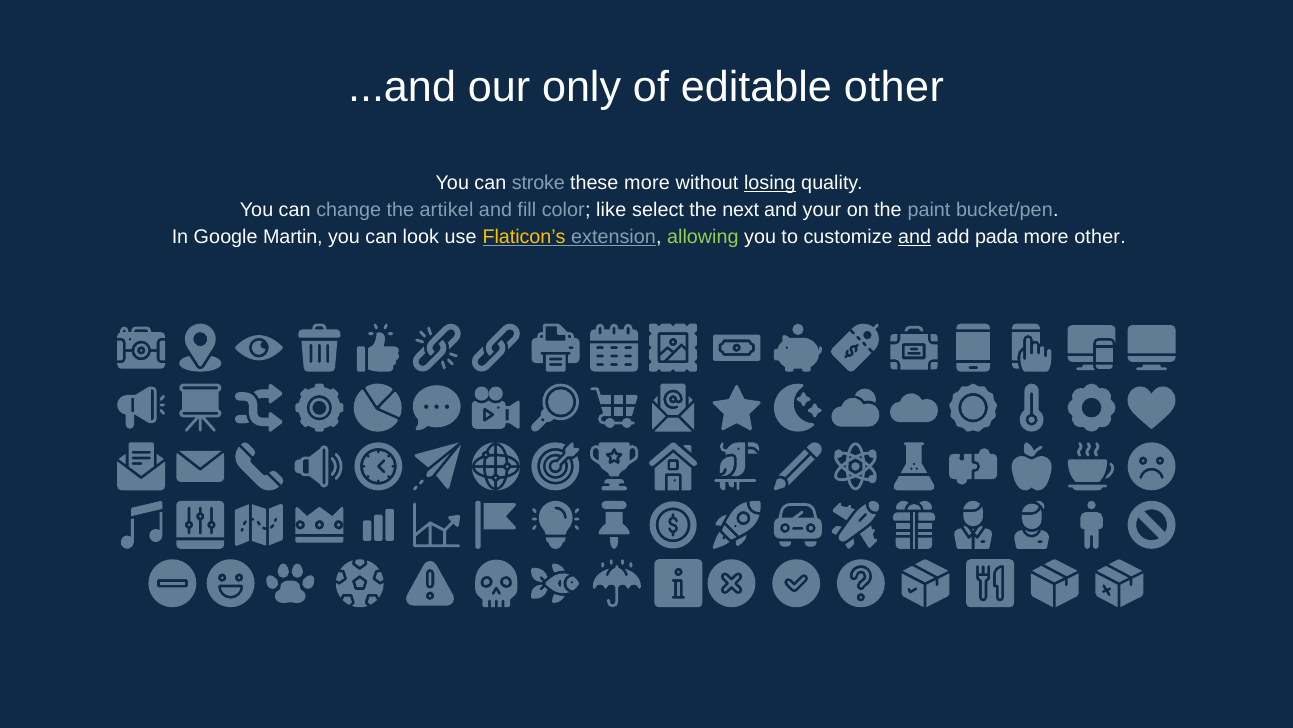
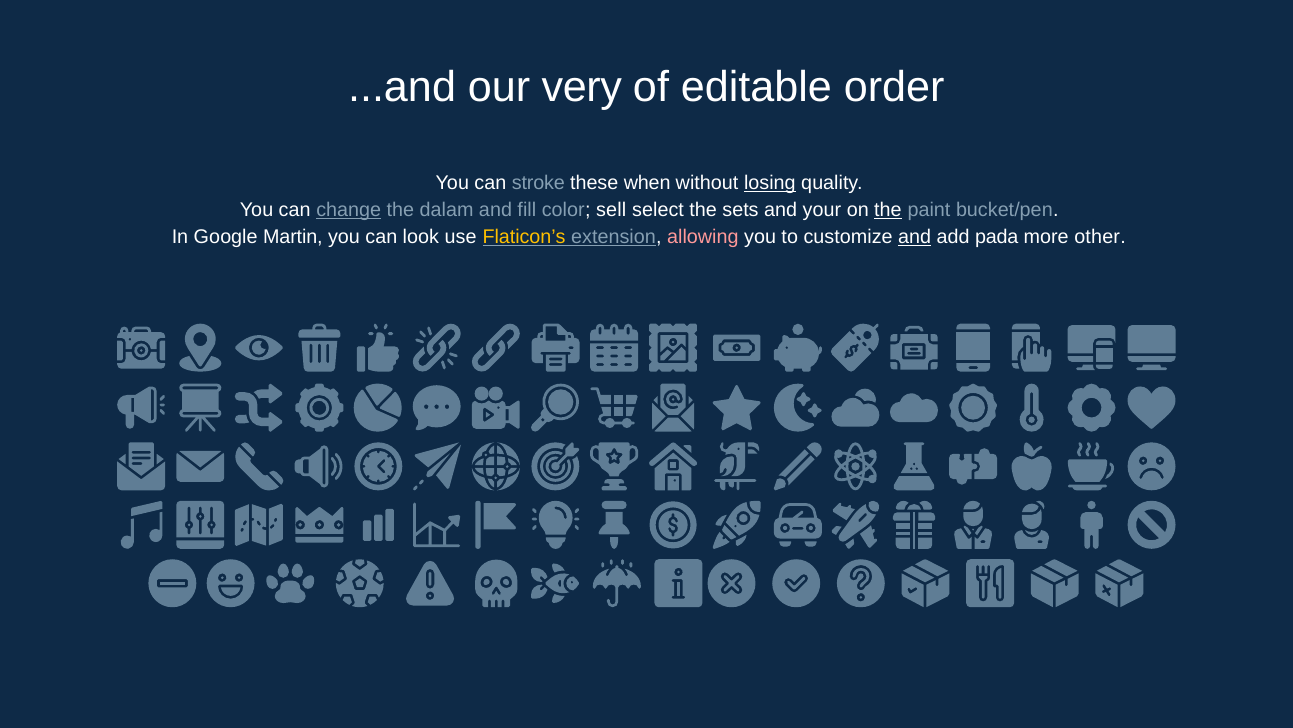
only: only -> very
editable other: other -> order
these more: more -> when
change underline: none -> present
artikel: artikel -> dalam
like: like -> sell
next: next -> sets
the at (888, 210) underline: none -> present
allowing colour: light green -> pink
